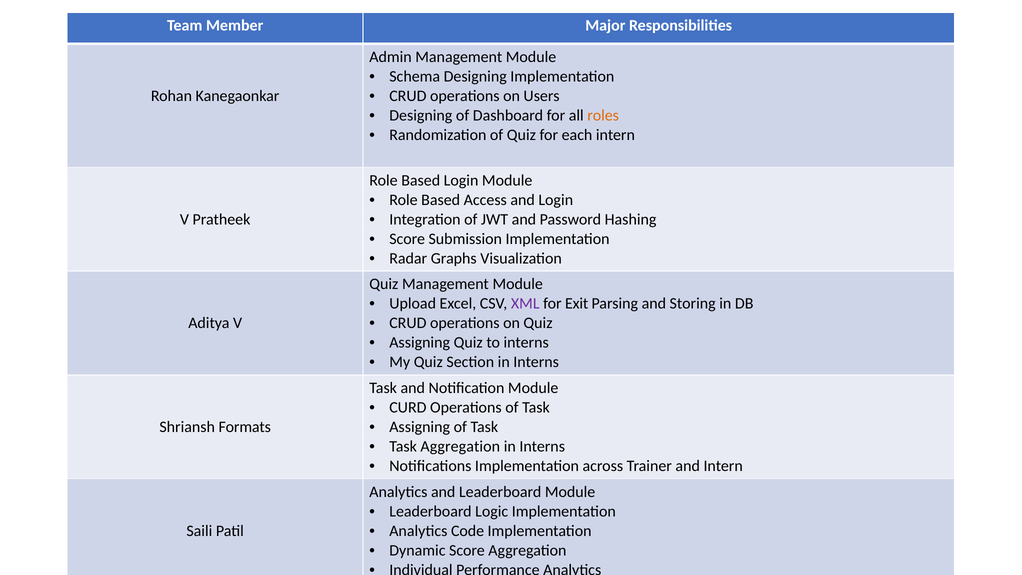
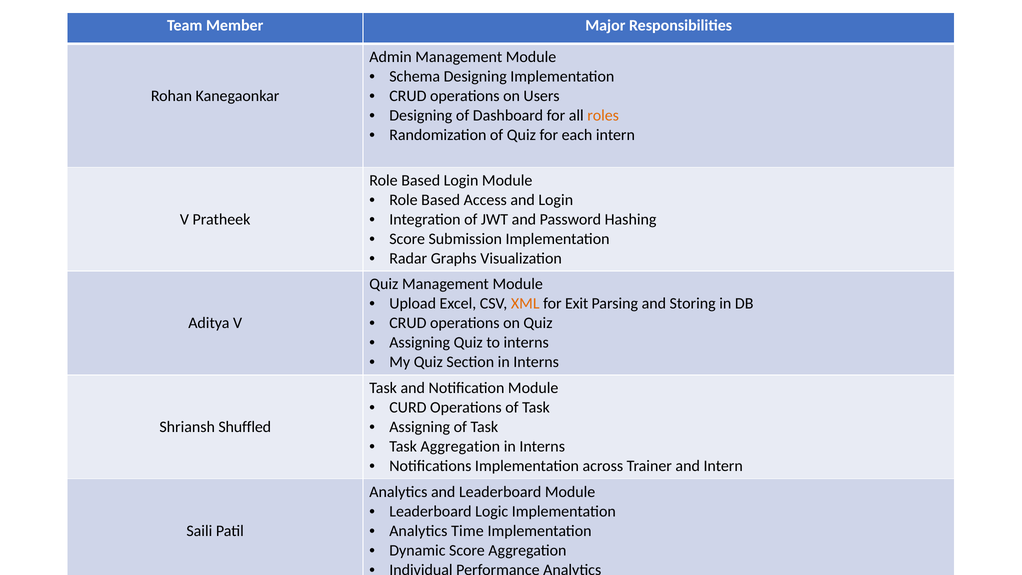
XML colour: purple -> orange
Formats: Formats -> Shuffled
Code: Code -> Time
